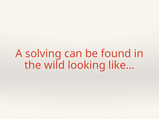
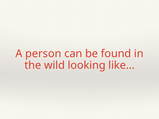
solving: solving -> person
